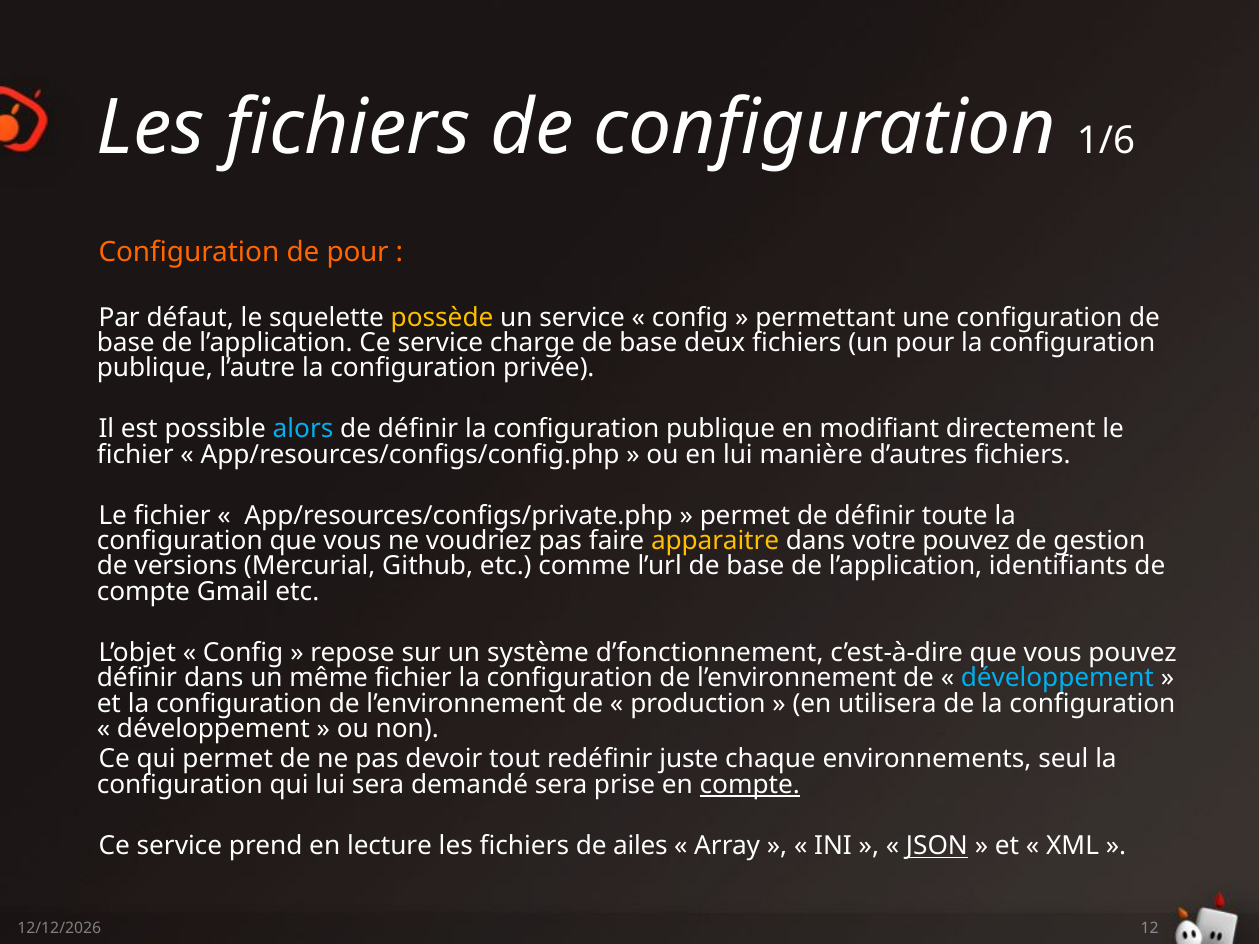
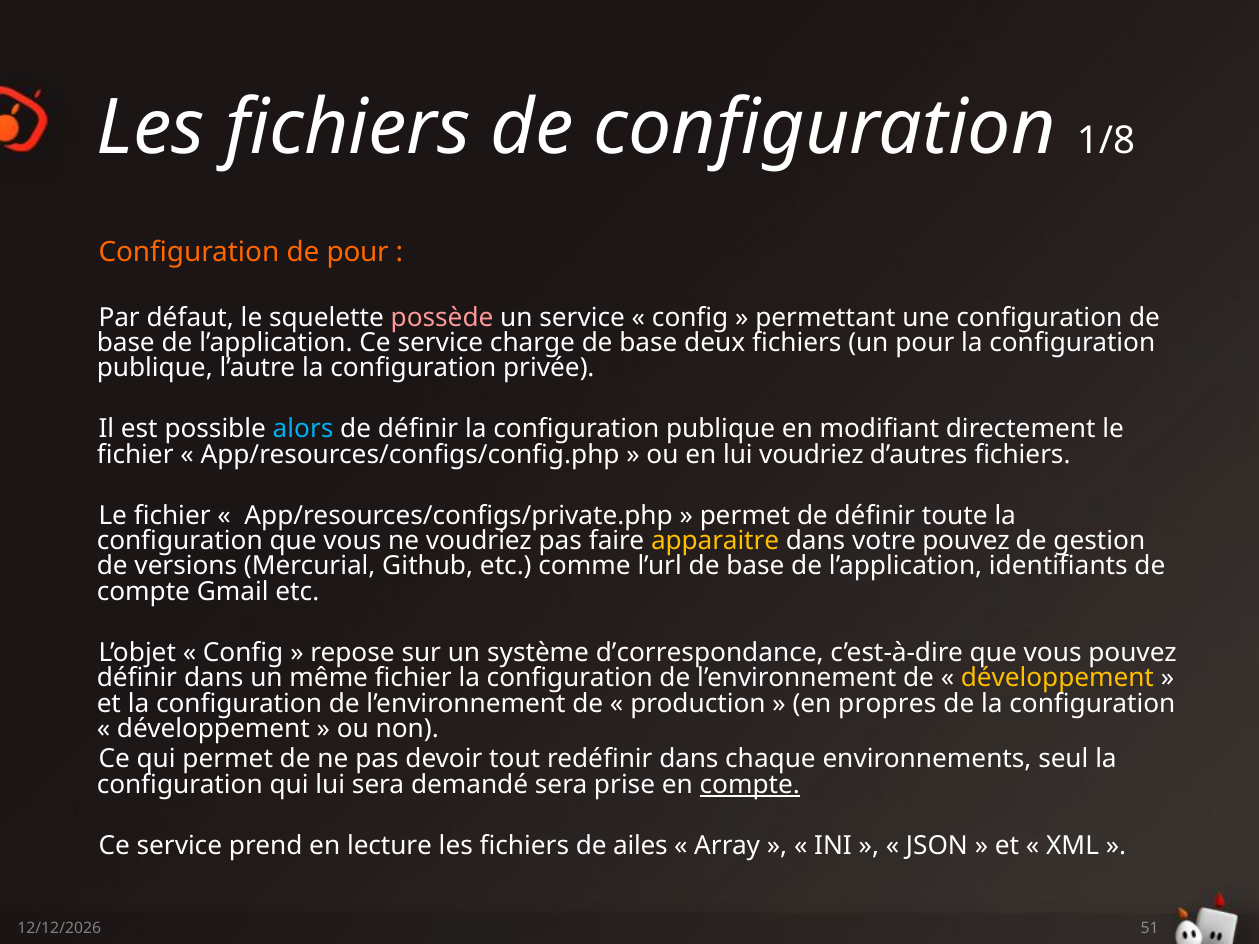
1/6: 1/6 -> 1/8
possède colour: yellow -> pink
lui manière: manière -> voudriez
d’fonctionnement: d’fonctionnement -> d’correspondance
développement at (1057, 678) colour: light blue -> yellow
utilisera: utilisera -> propres
redéfinir juste: juste -> dans
JSON underline: present -> none
12: 12 -> 51
